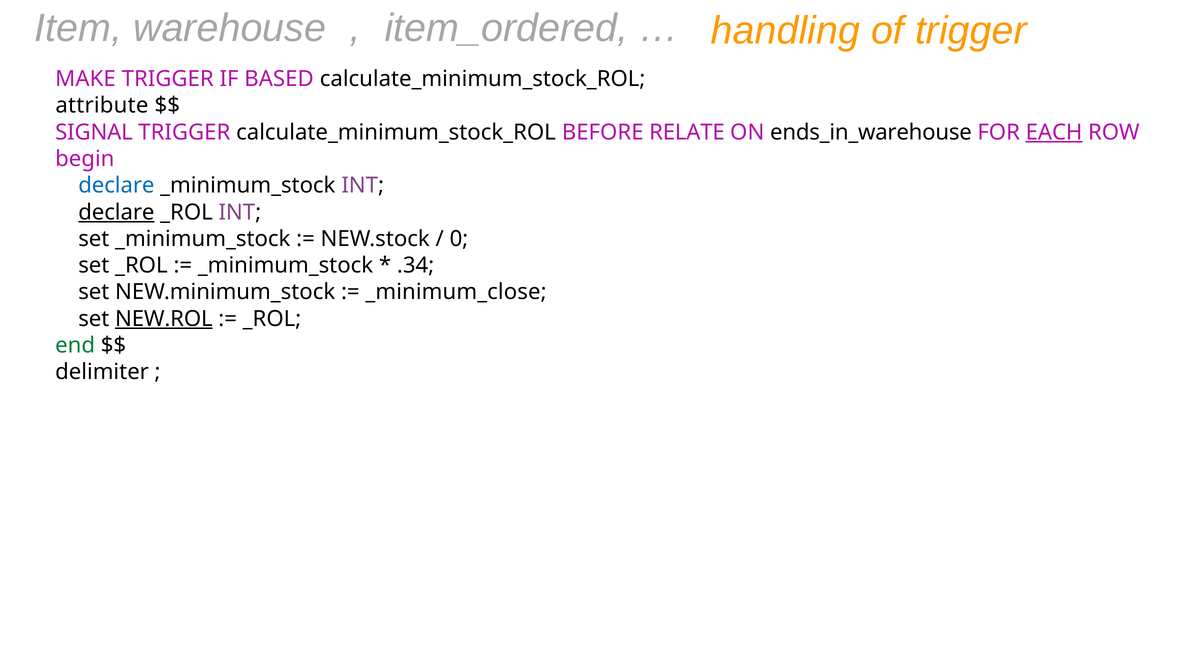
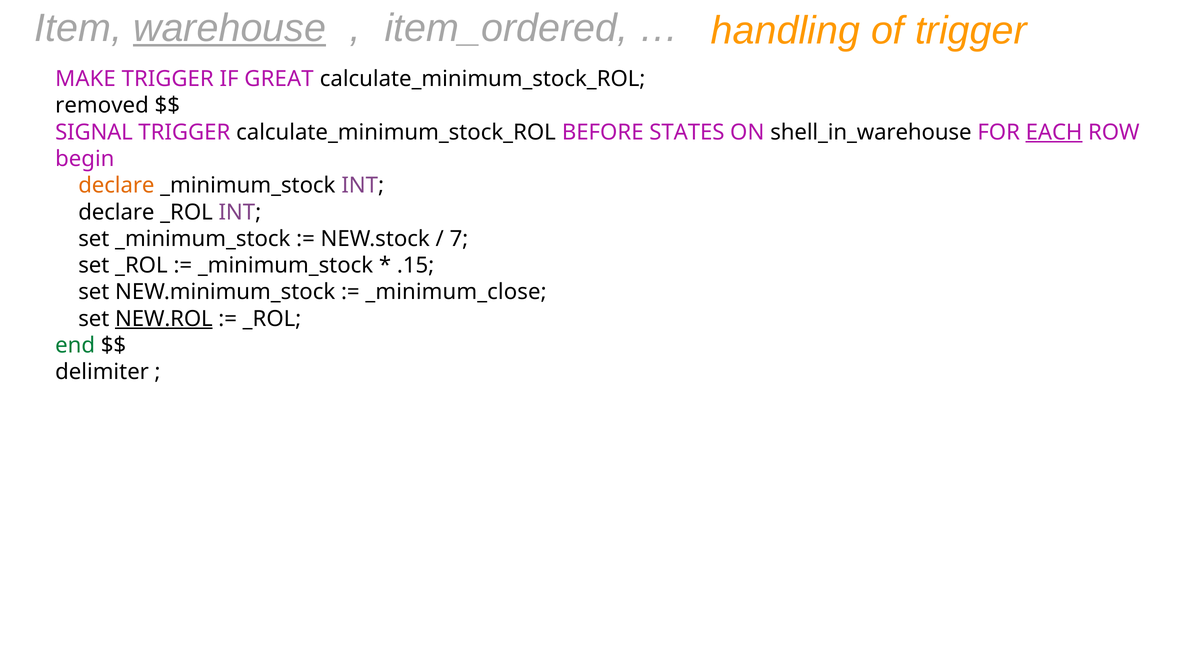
warehouse underline: none -> present
BASED: BASED -> GREAT
attribute: attribute -> removed
RELATE: RELATE -> STATES
ends_in_warehouse: ends_in_warehouse -> shell_in_warehouse
declare at (116, 186) colour: blue -> orange
declare at (116, 212) underline: present -> none
0: 0 -> 7
.34: .34 -> .15
